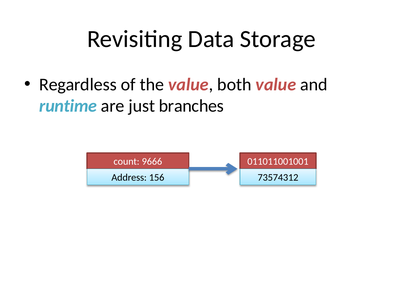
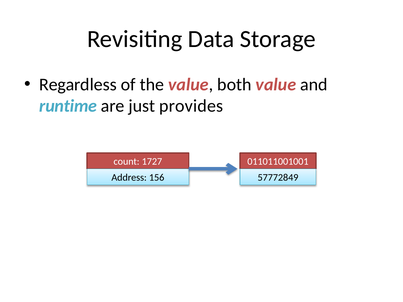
branches: branches -> provides
9666: 9666 -> 1727
73574312: 73574312 -> 57772849
